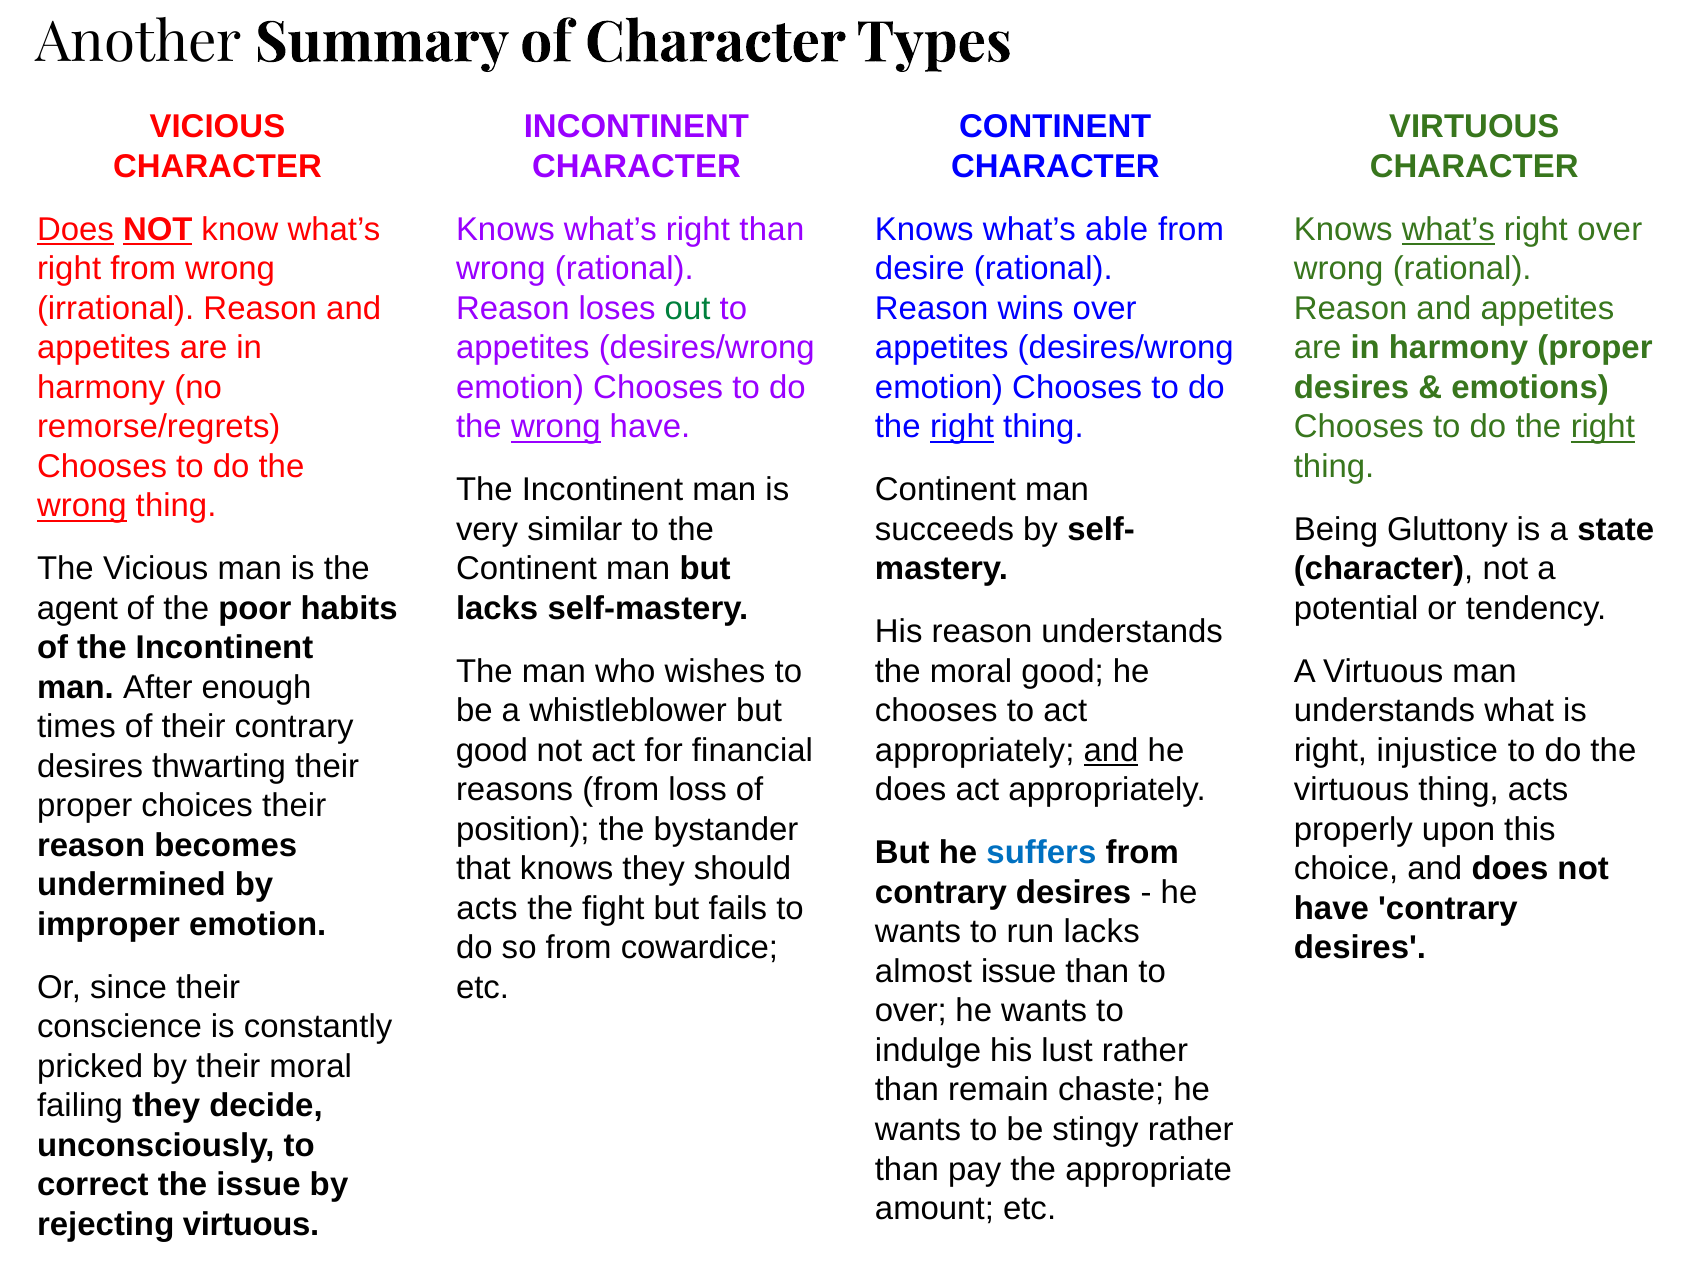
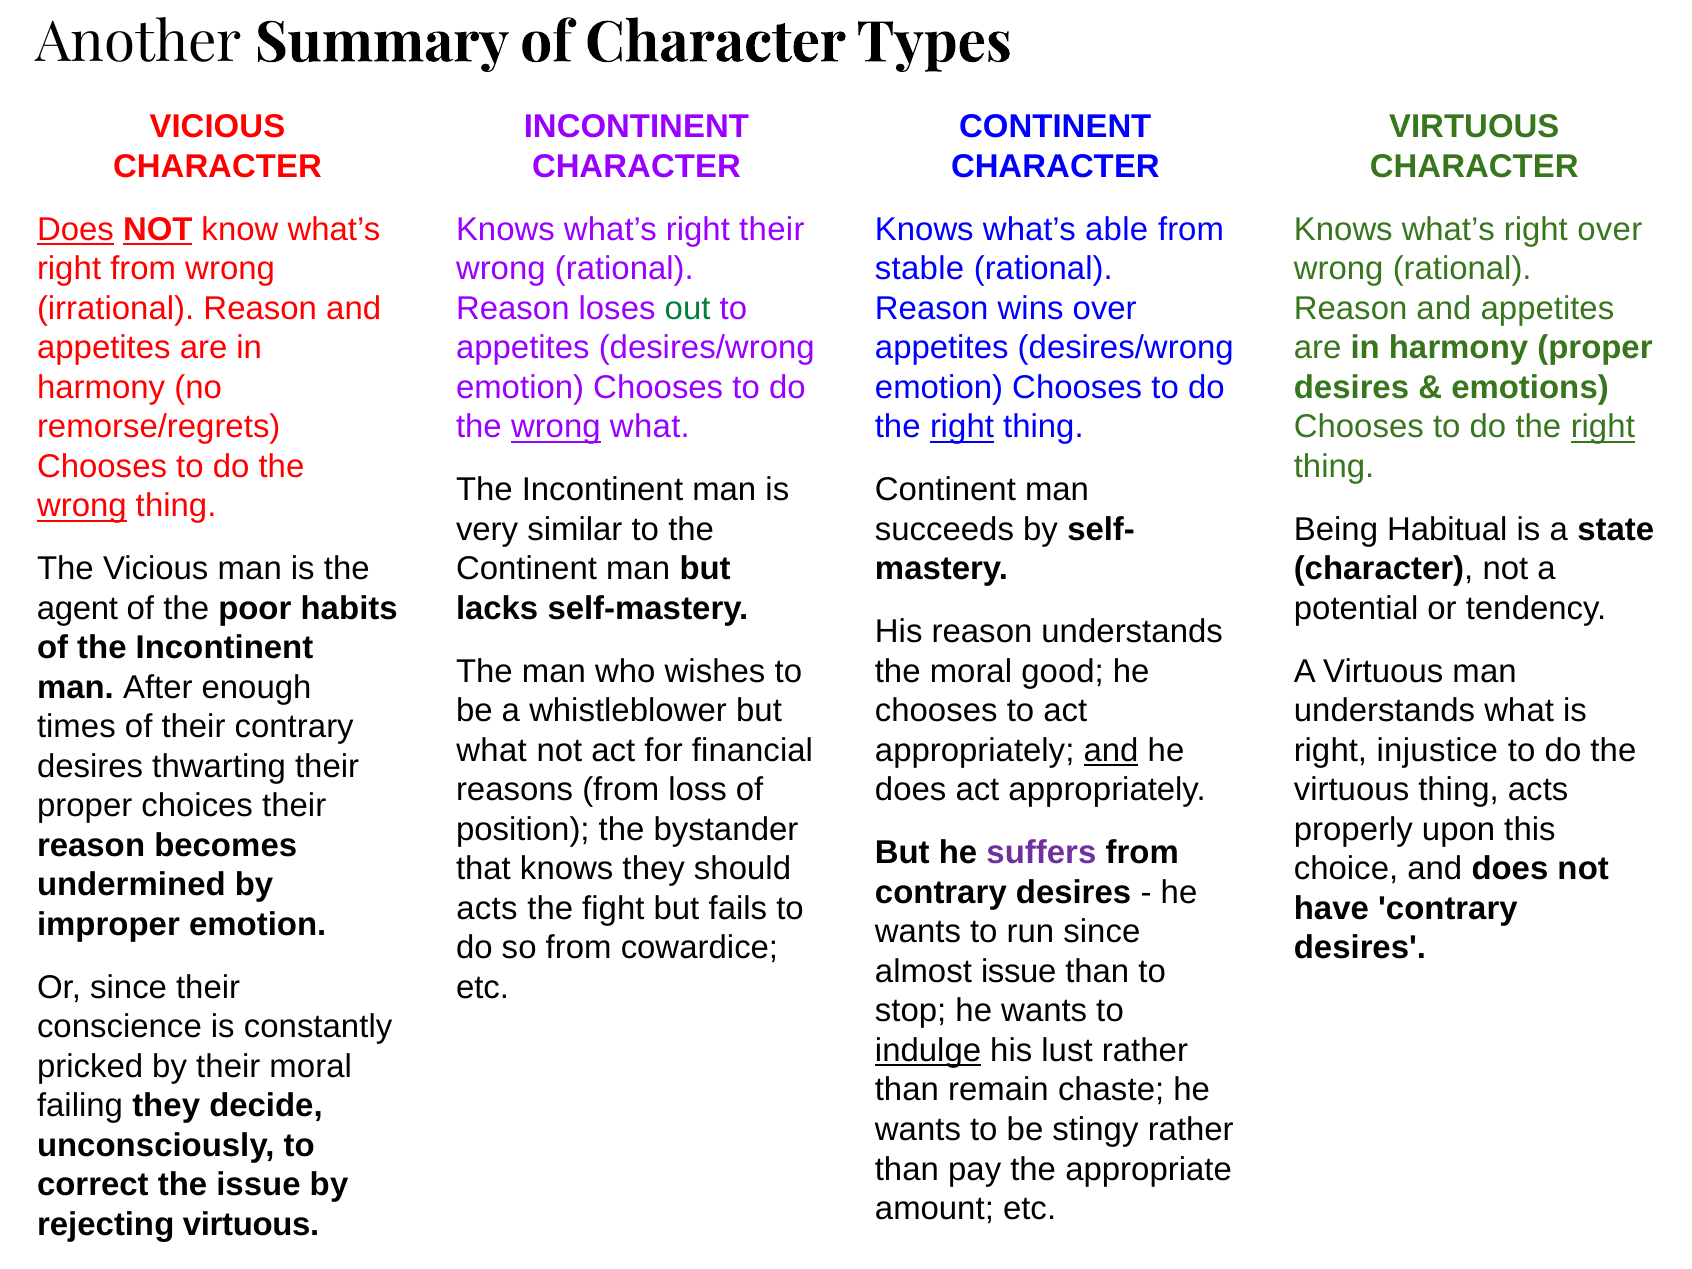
right than: than -> their
what’s at (1448, 230) underline: present -> none
desire: desire -> stable
wrong have: have -> what
Gluttony: Gluttony -> Habitual
good at (492, 751): good -> what
suffers colour: blue -> purple
run lacks: lacks -> since
over at (911, 1011): over -> stop
indulge underline: none -> present
